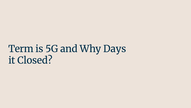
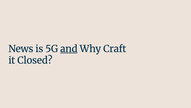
Term: Term -> News
and underline: none -> present
Days: Days -> Craft
